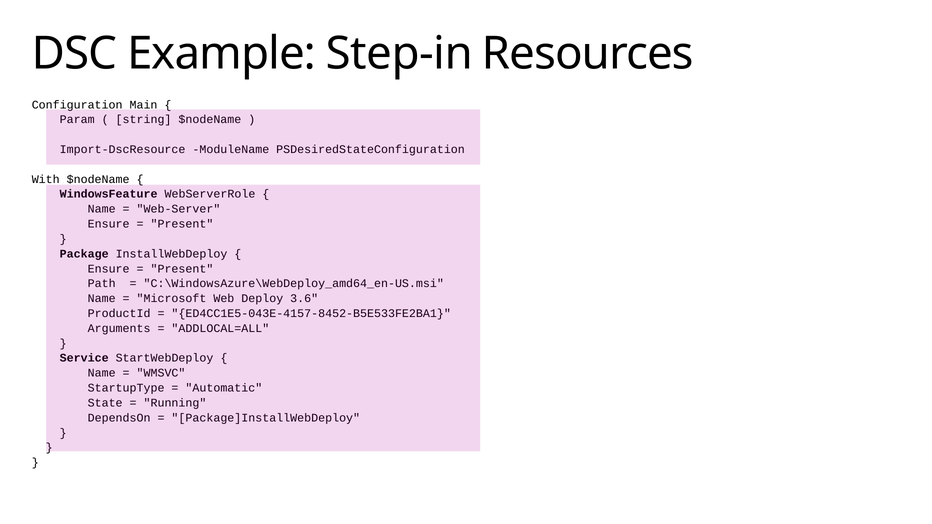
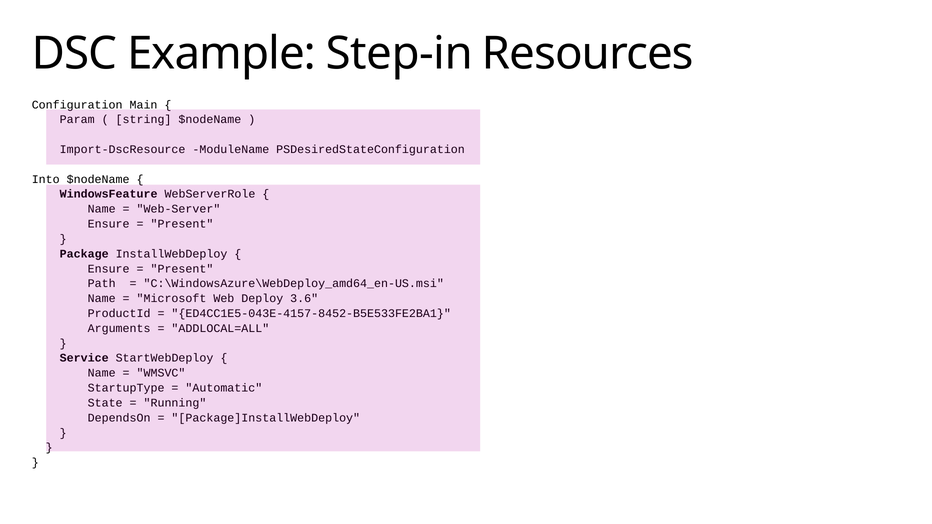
With: With -> Into
